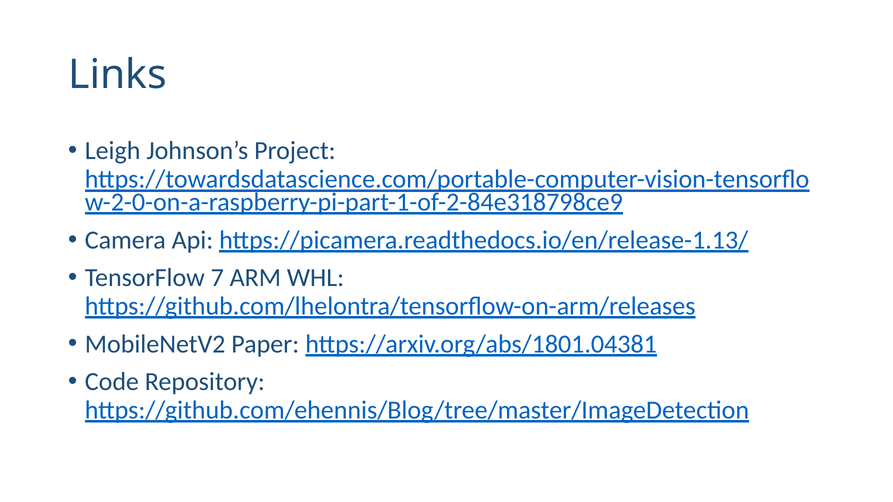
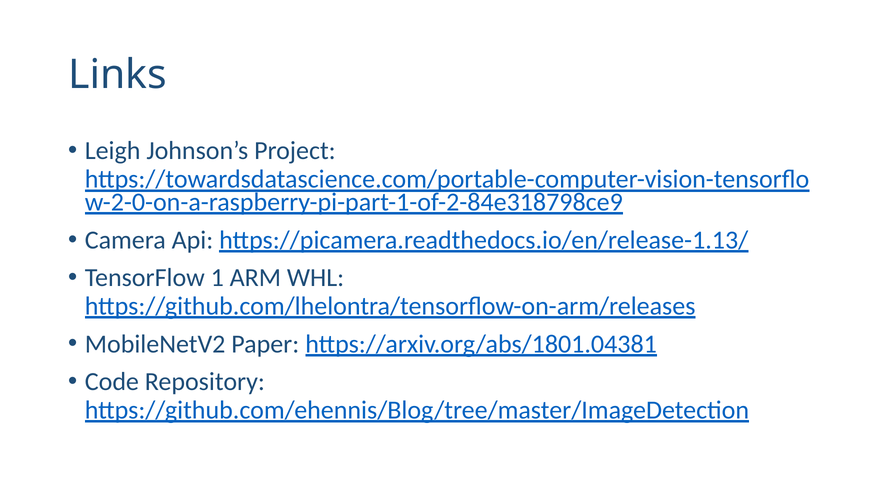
7: 7 -> 1
